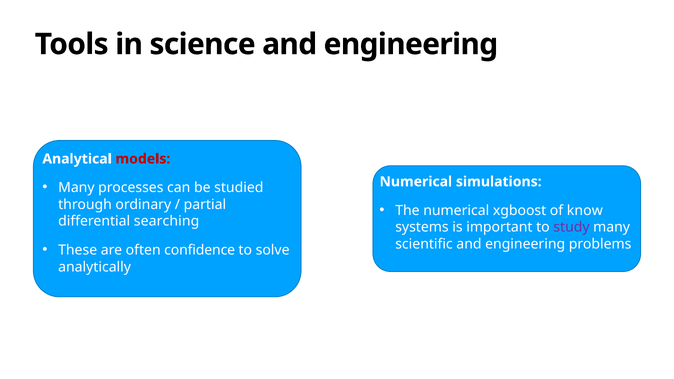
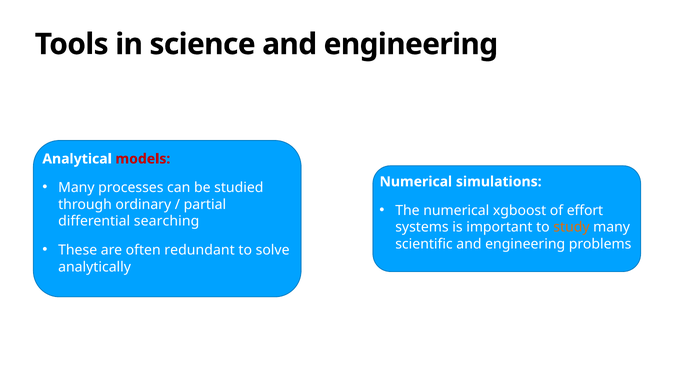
know: know -> effort
study colour: purple -> orange
confidence: confidence -> redundant
